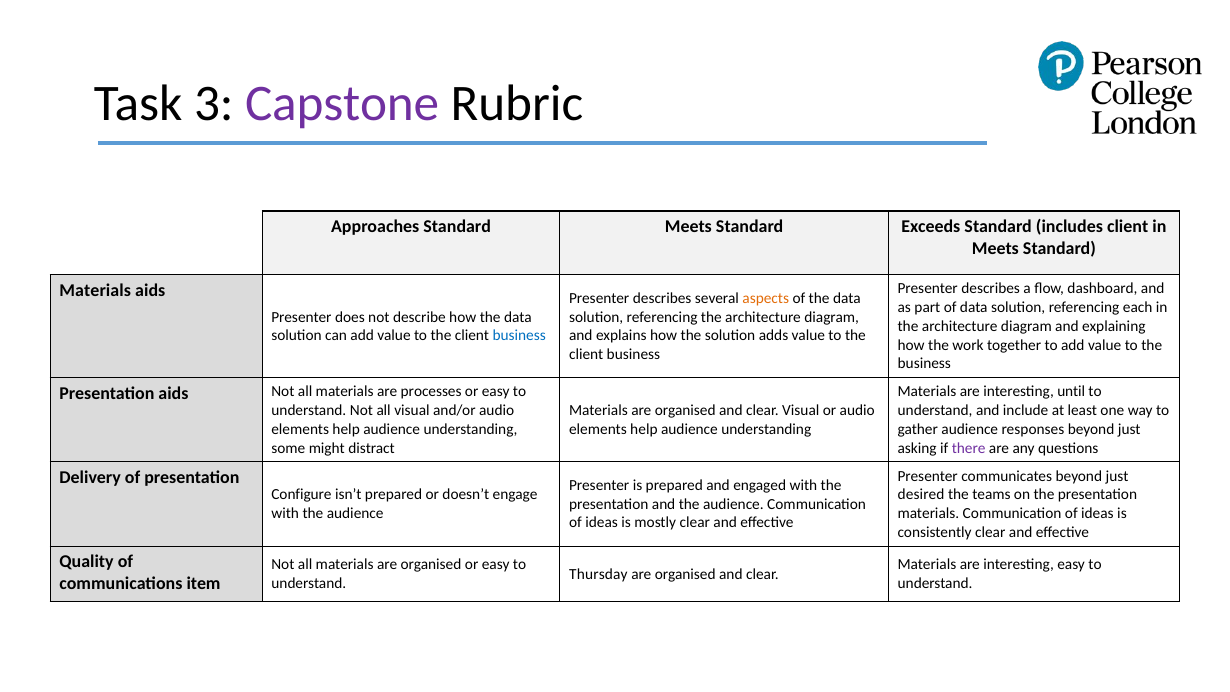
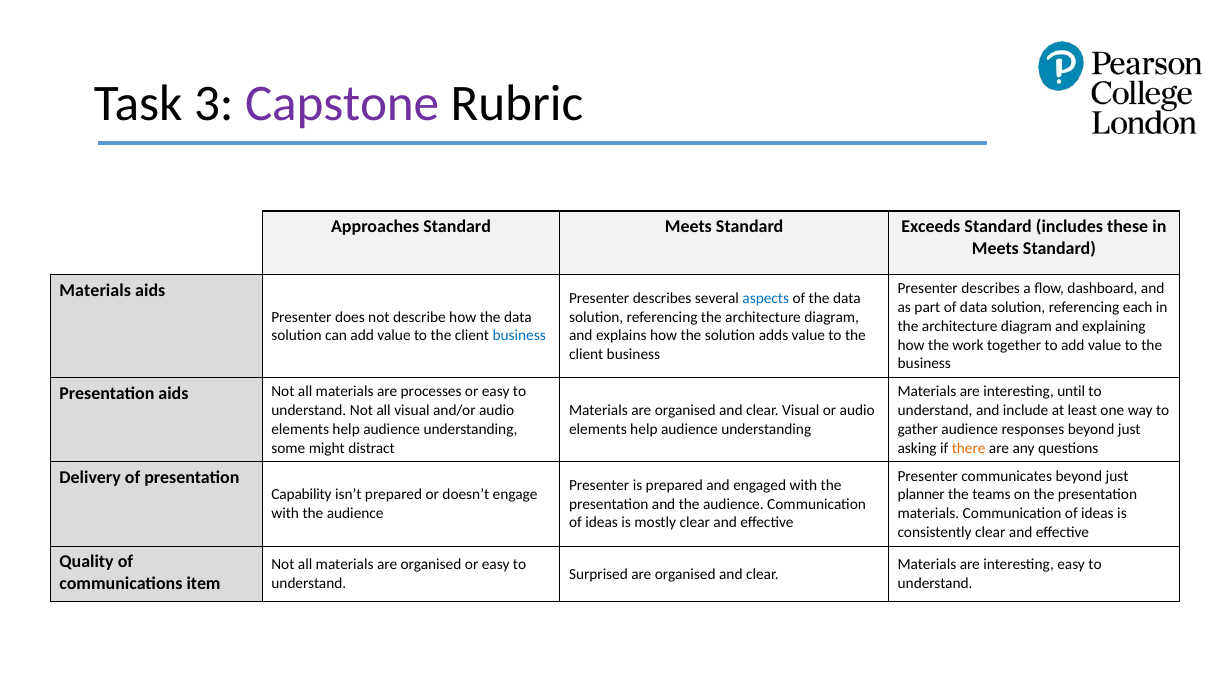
includes client: client -> these
aspects colour: orange -> blue
there colour: purple -> orange
Configure: Configure -> Capability
desired: desired -> planner
Thursday: Thursday -> Surprised
